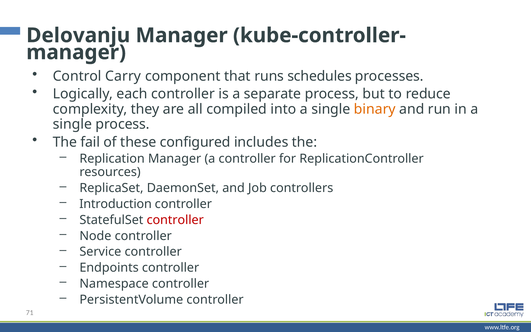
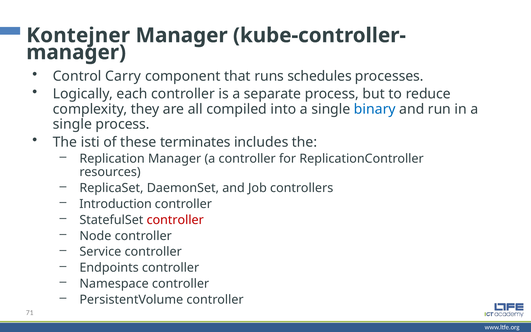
Delovanju: Delovanju -> Kontejner
binary colour: orange -> blue
fail: fail -> isti
configured: configured -> terminates
